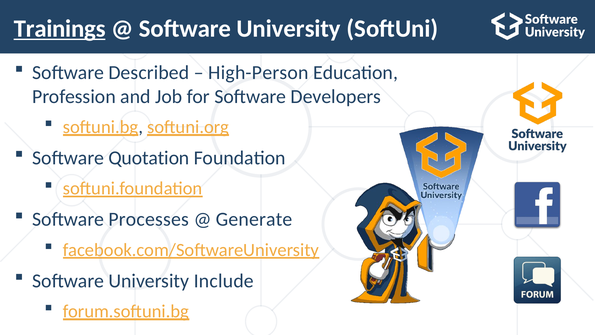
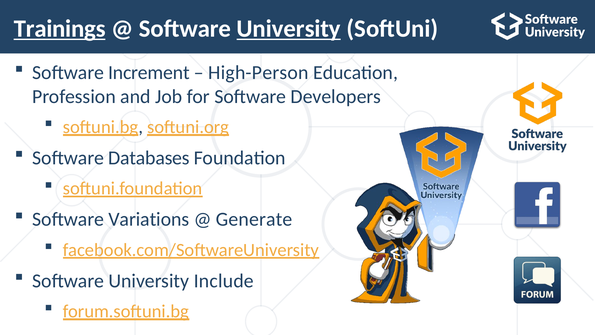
University at (289, 29) underline: none -> present
Described: Described -> Increment
Quotation: Quotation -> Databases
Processes: Processes -> Variations
